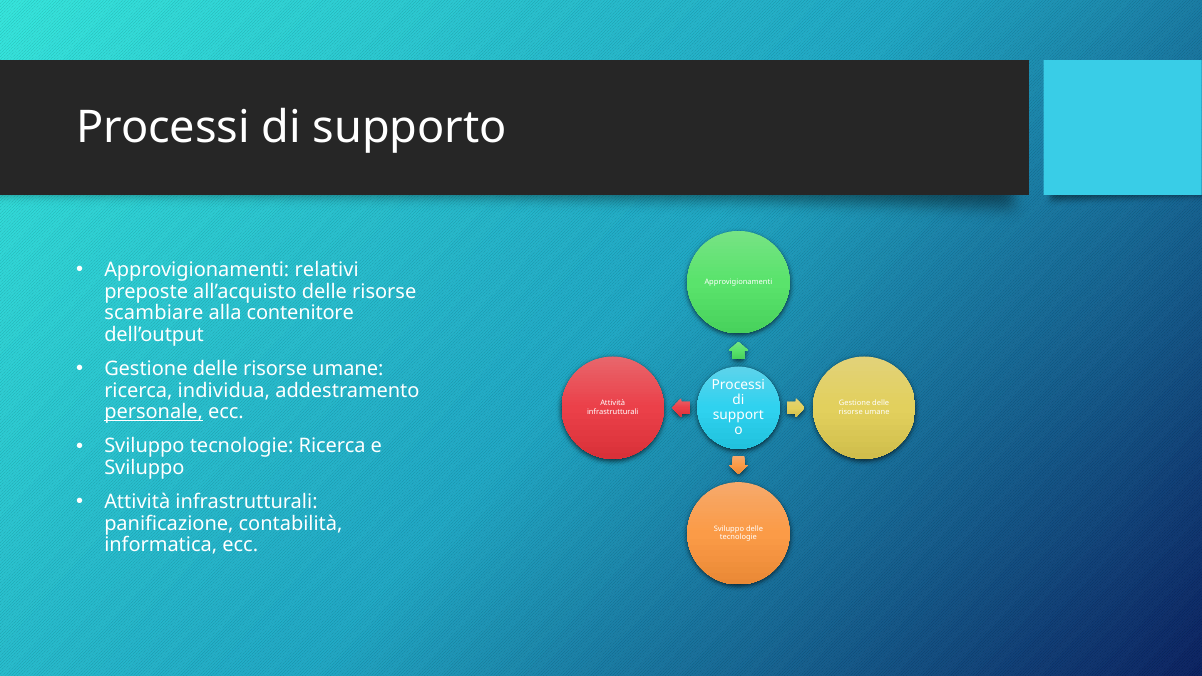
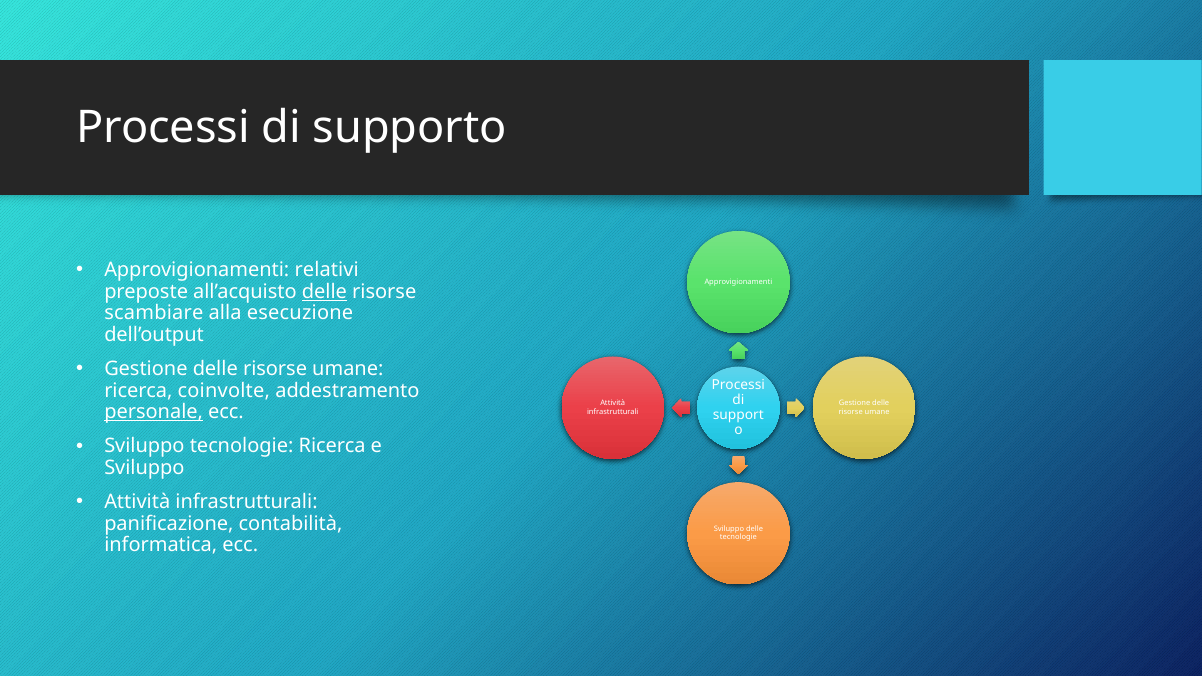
delle at (324, 292) underline: none -> present
contenitore: contenitore -> esecuzione
individua: individua -> coinvolte
